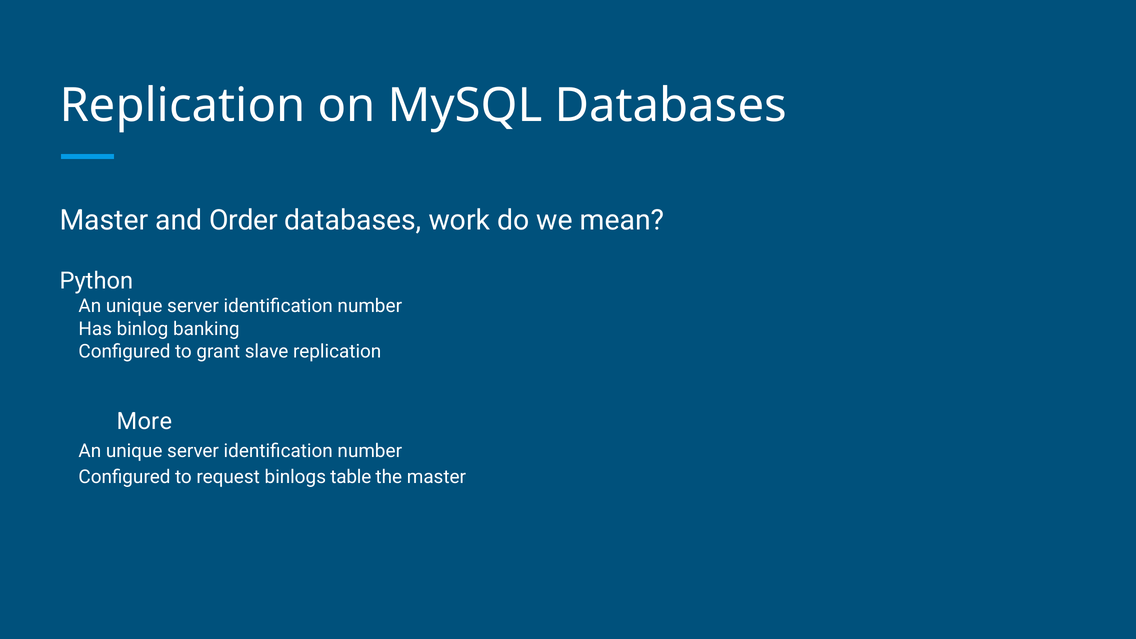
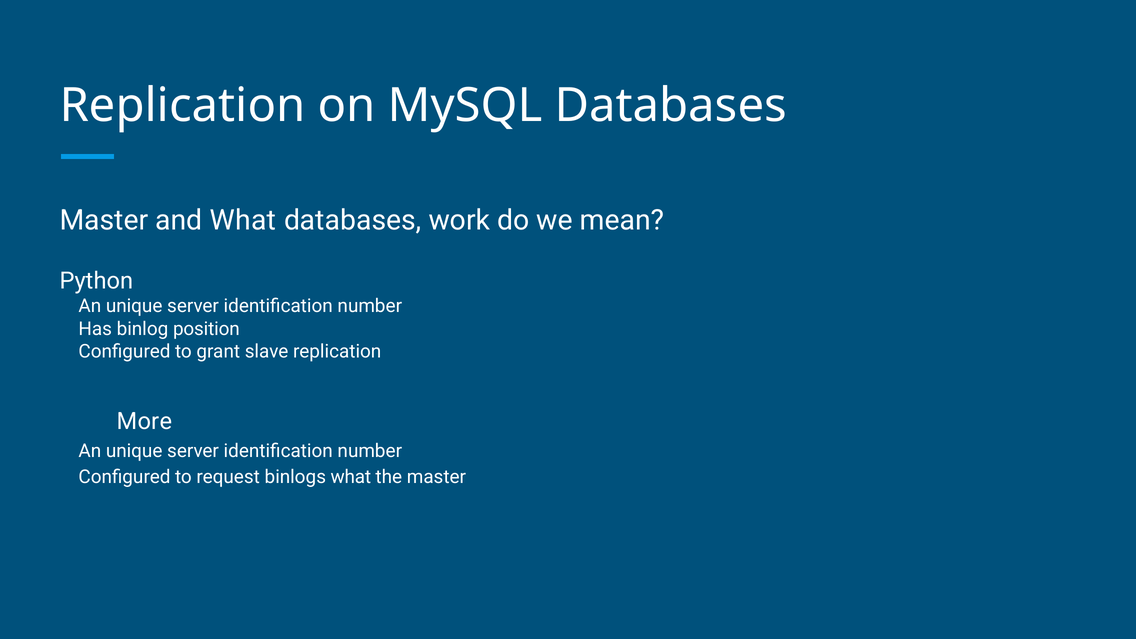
and Order: Order -> What
banking: banking -> position
binlogs table: table -> what
